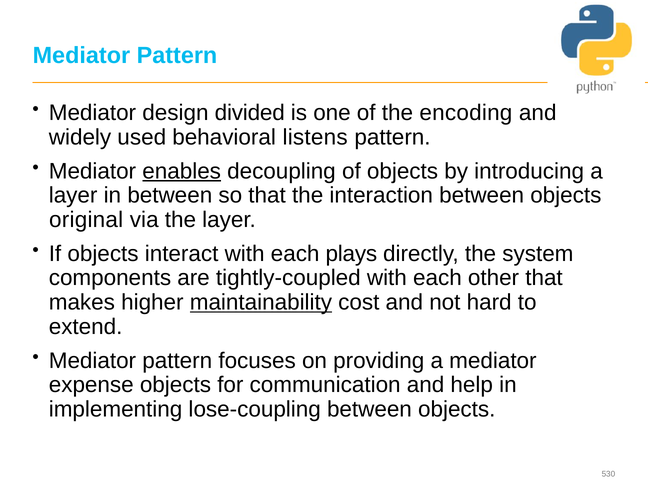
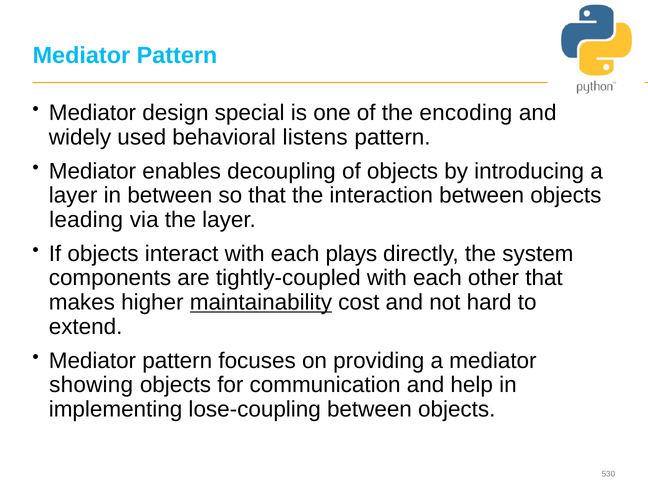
divided: divided -> special
enables underline: present -> none
original: original -> leading
expense: expense -> showing
